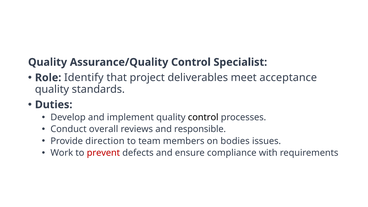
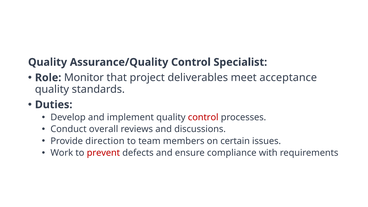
Identify: Identify -> Monitor
control at (203, 117) colour: black -> red
responsible: responsible -> discussions
bodies: bodies -> certain
